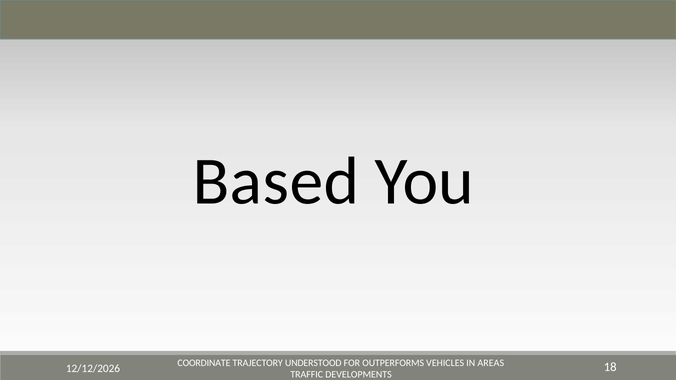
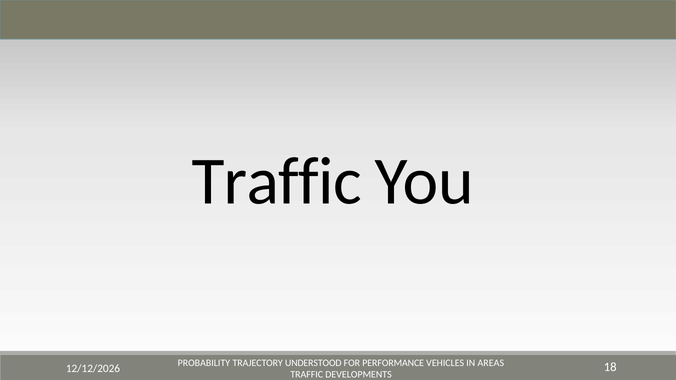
Based at (276, 181): Based -> Traffic
COORDINATE: COORDINATE -> PROBABILITY
OUTPERFORMS: OUTPERFORMS -> PERFORMANCE
